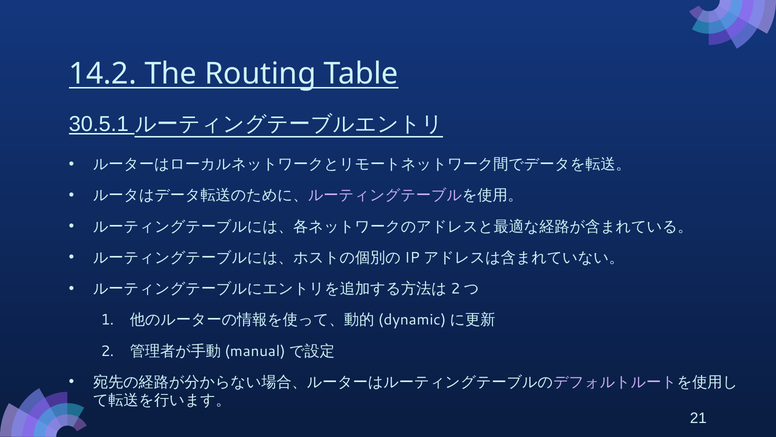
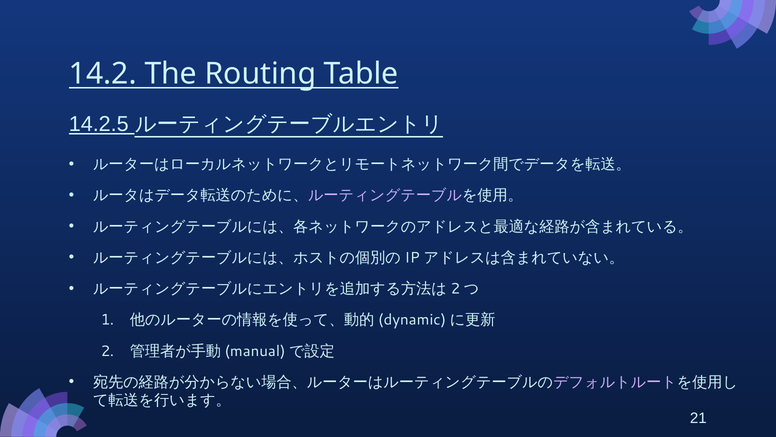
30.5.1: 30.5.1 -> 14.2.5
